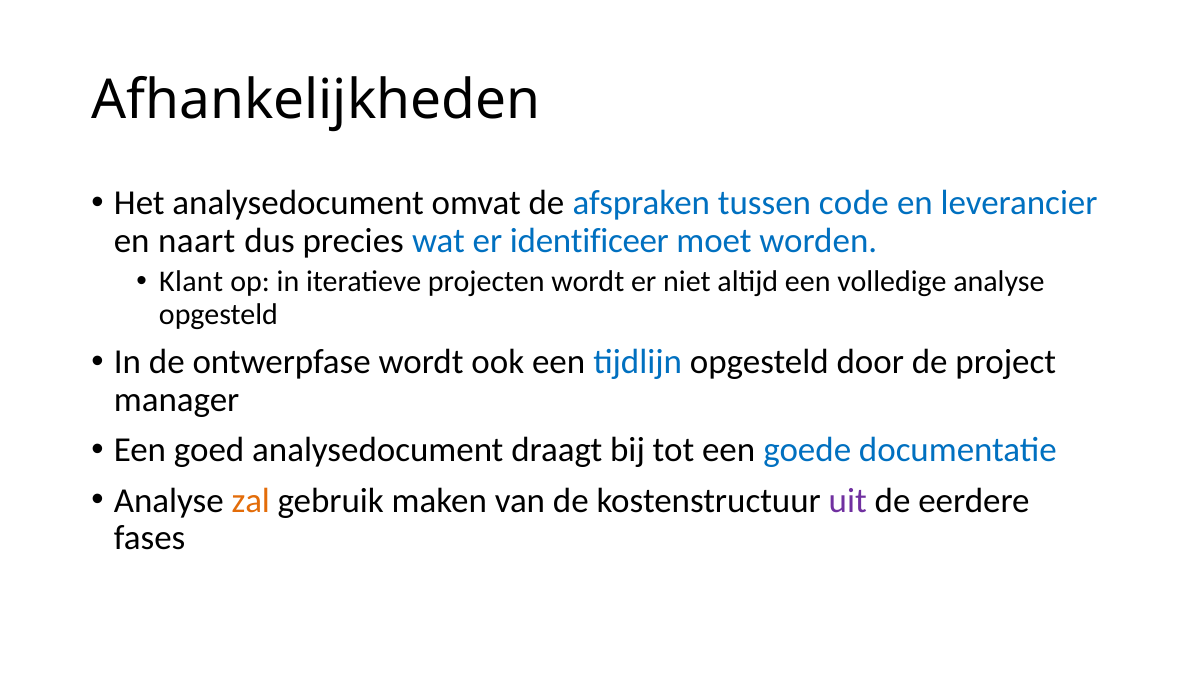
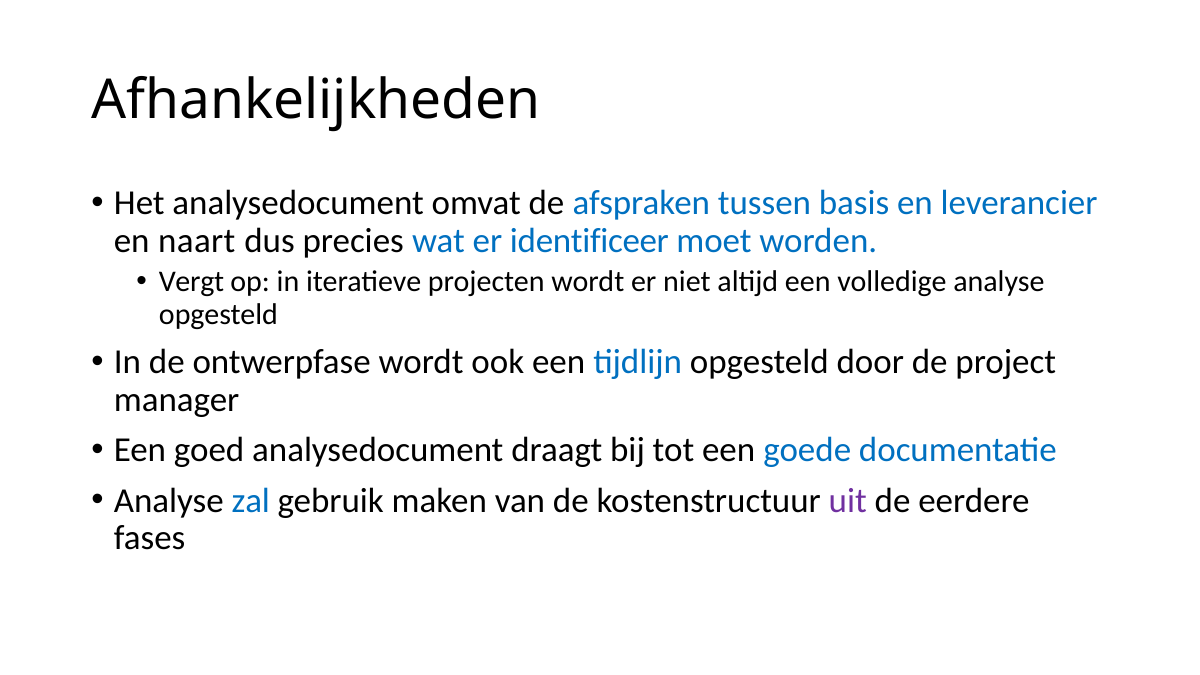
code: code -> basis
Klant: Klant -> Vergt
zal colour: orange -> blue
